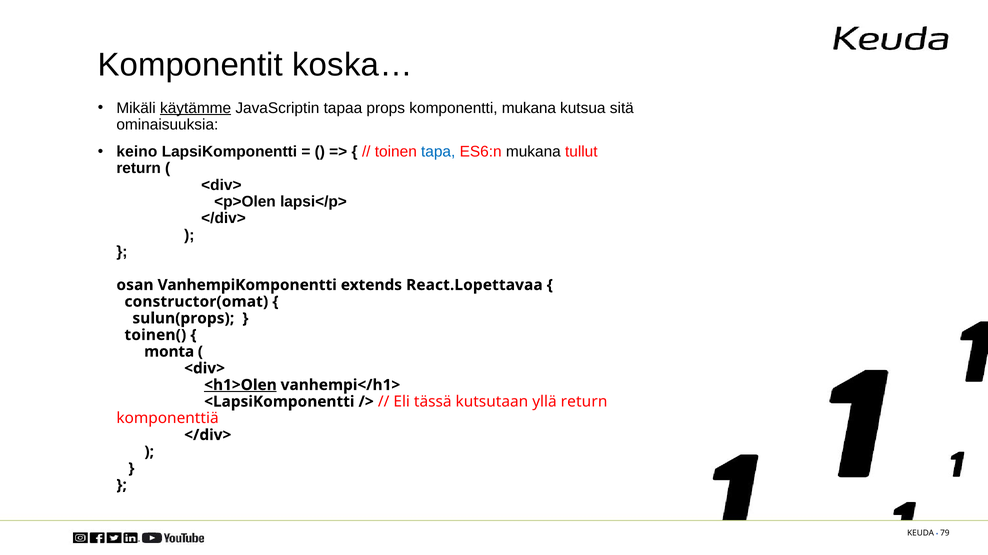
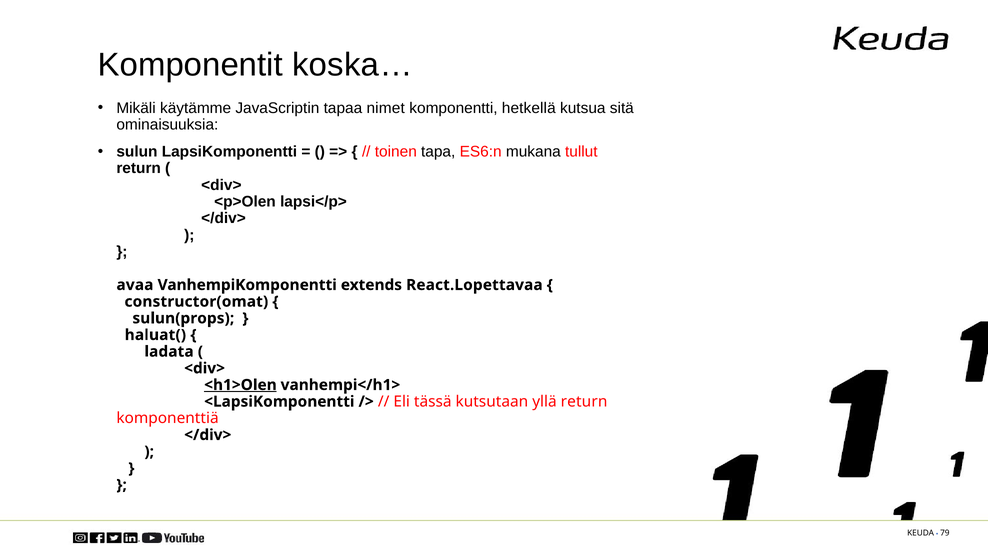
käytämme underline: present -> none
props: props -> nimet
komponentti mukana: mukana -> hetkellä
keino: keino -> sulun
tapa colour: blue -> black
osan: osan -> avaa
toinen(: toinen( -> haluat(
monta: monta -> ladata
